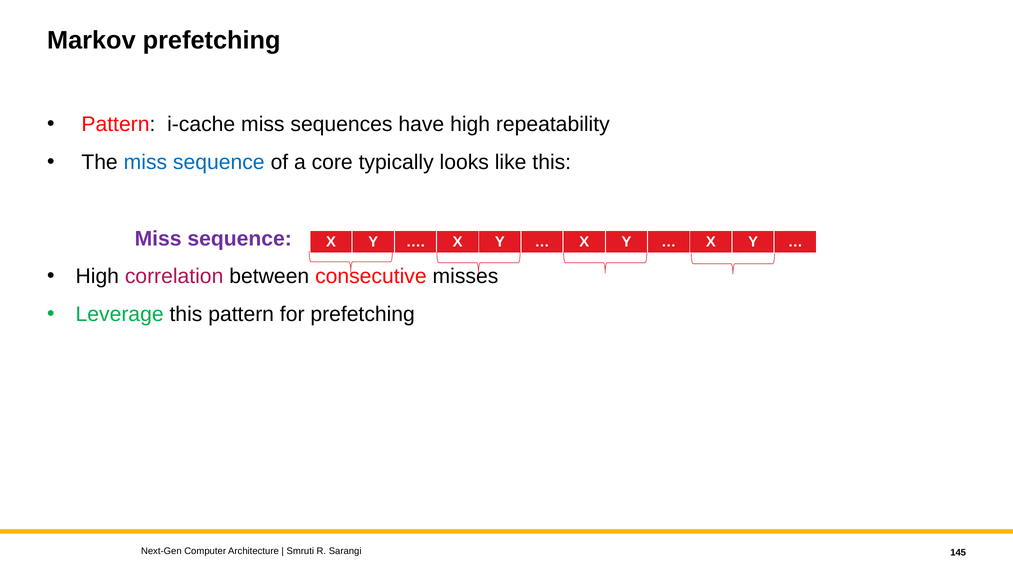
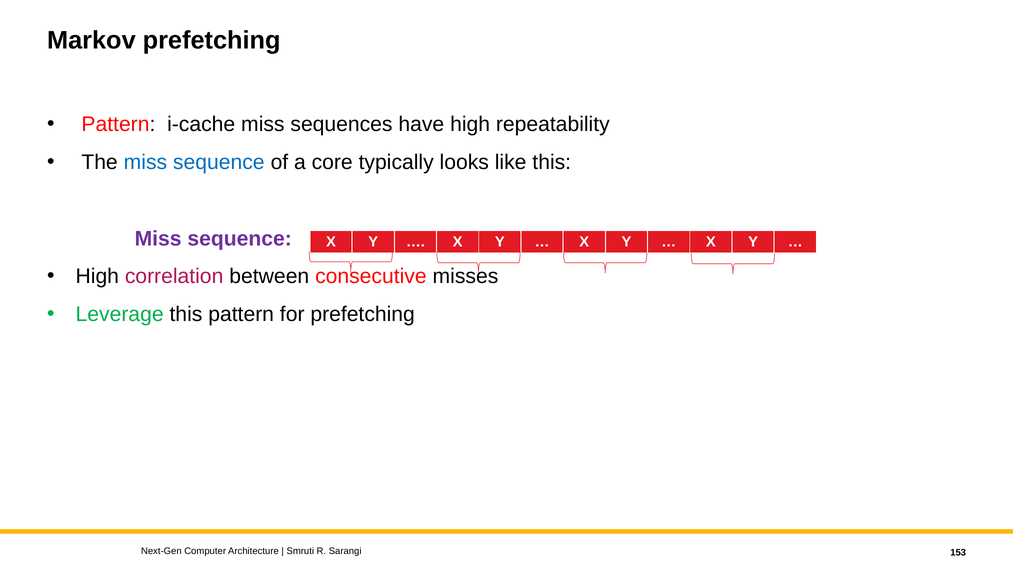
145: 145 -> 153
